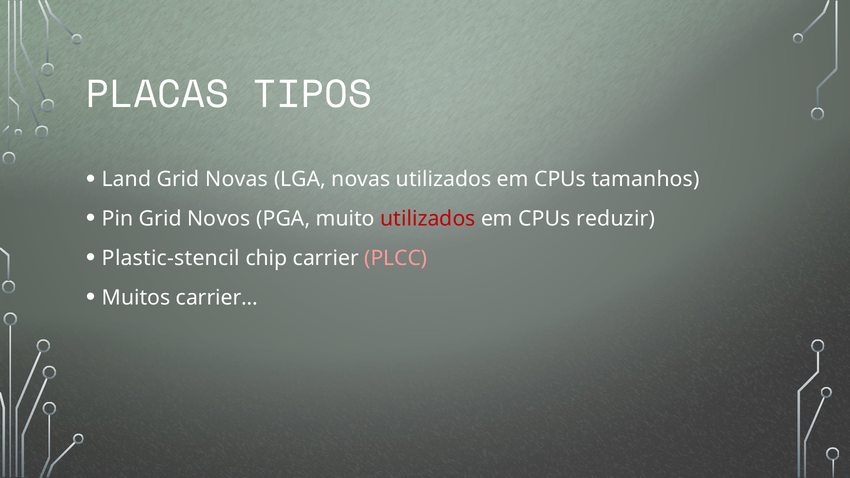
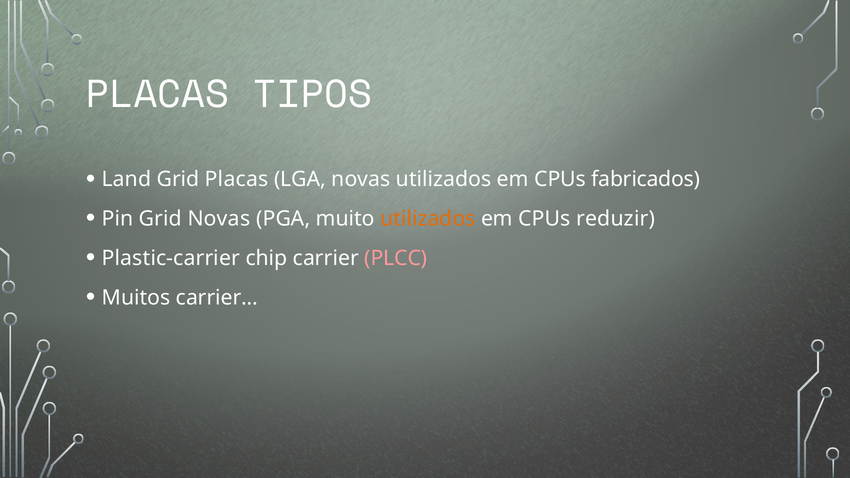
Grid Novas: Novas -> Placas
tamanhos: tamanhos -> fabricados
Grid Novos: Novos -> Novas
utilizados at (428, 219) colour: red -> orange
Plastic-stencil: Plastic-stencil -> Plastic-carrier
